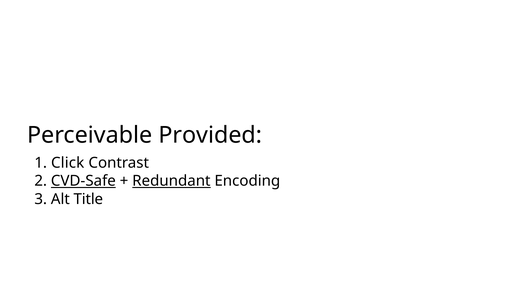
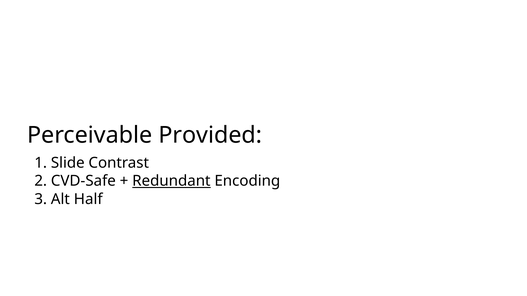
Click: Click -> Slide
CVD-Safe underline: present -> none
Title: Title -> Half
